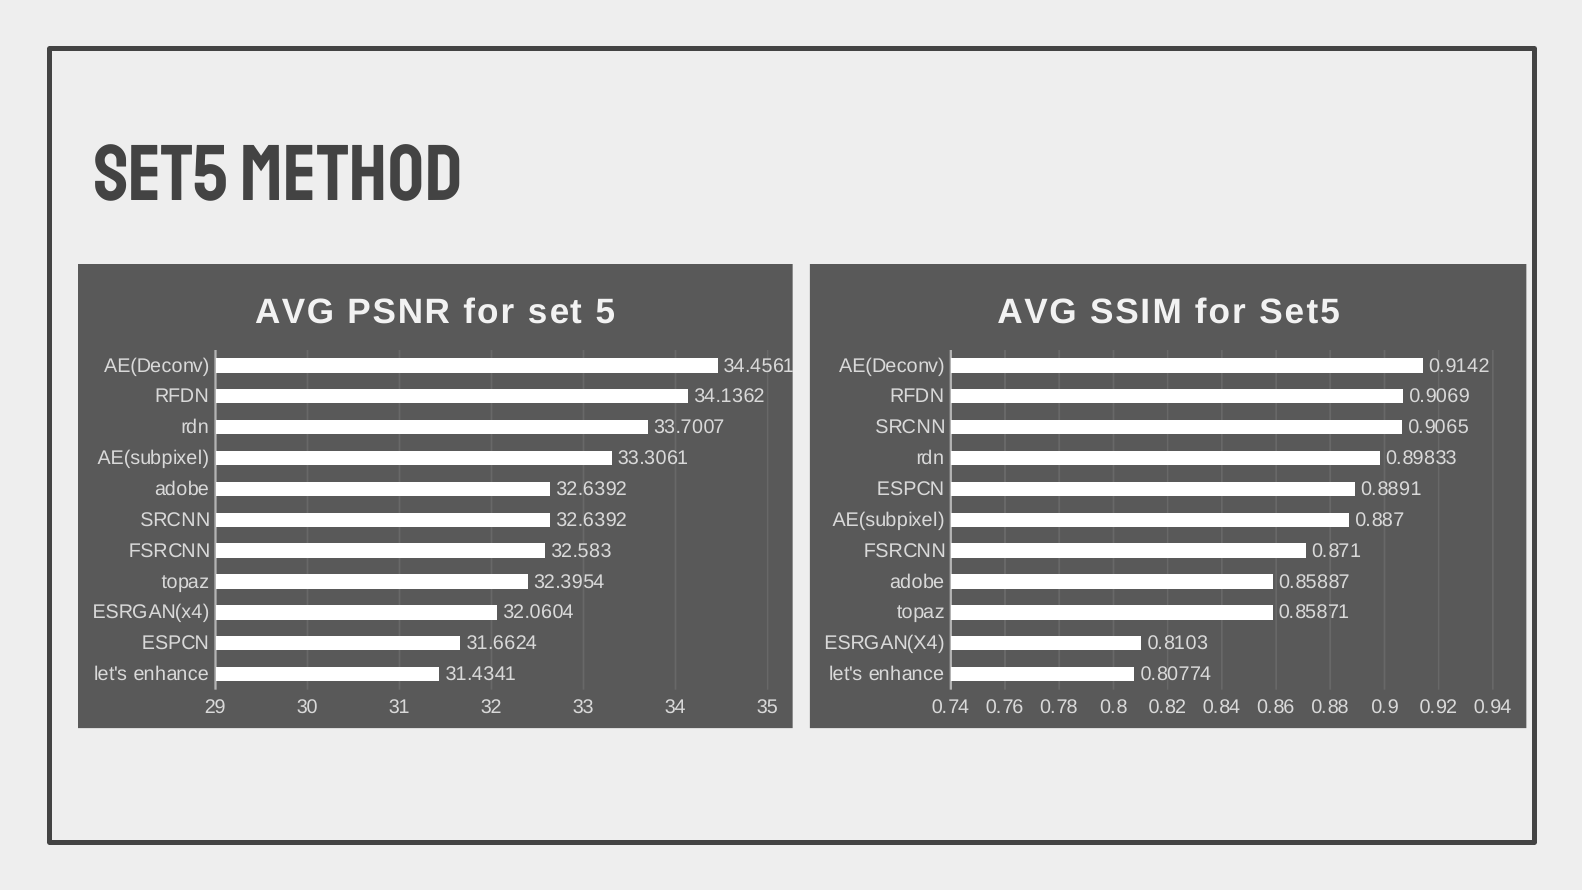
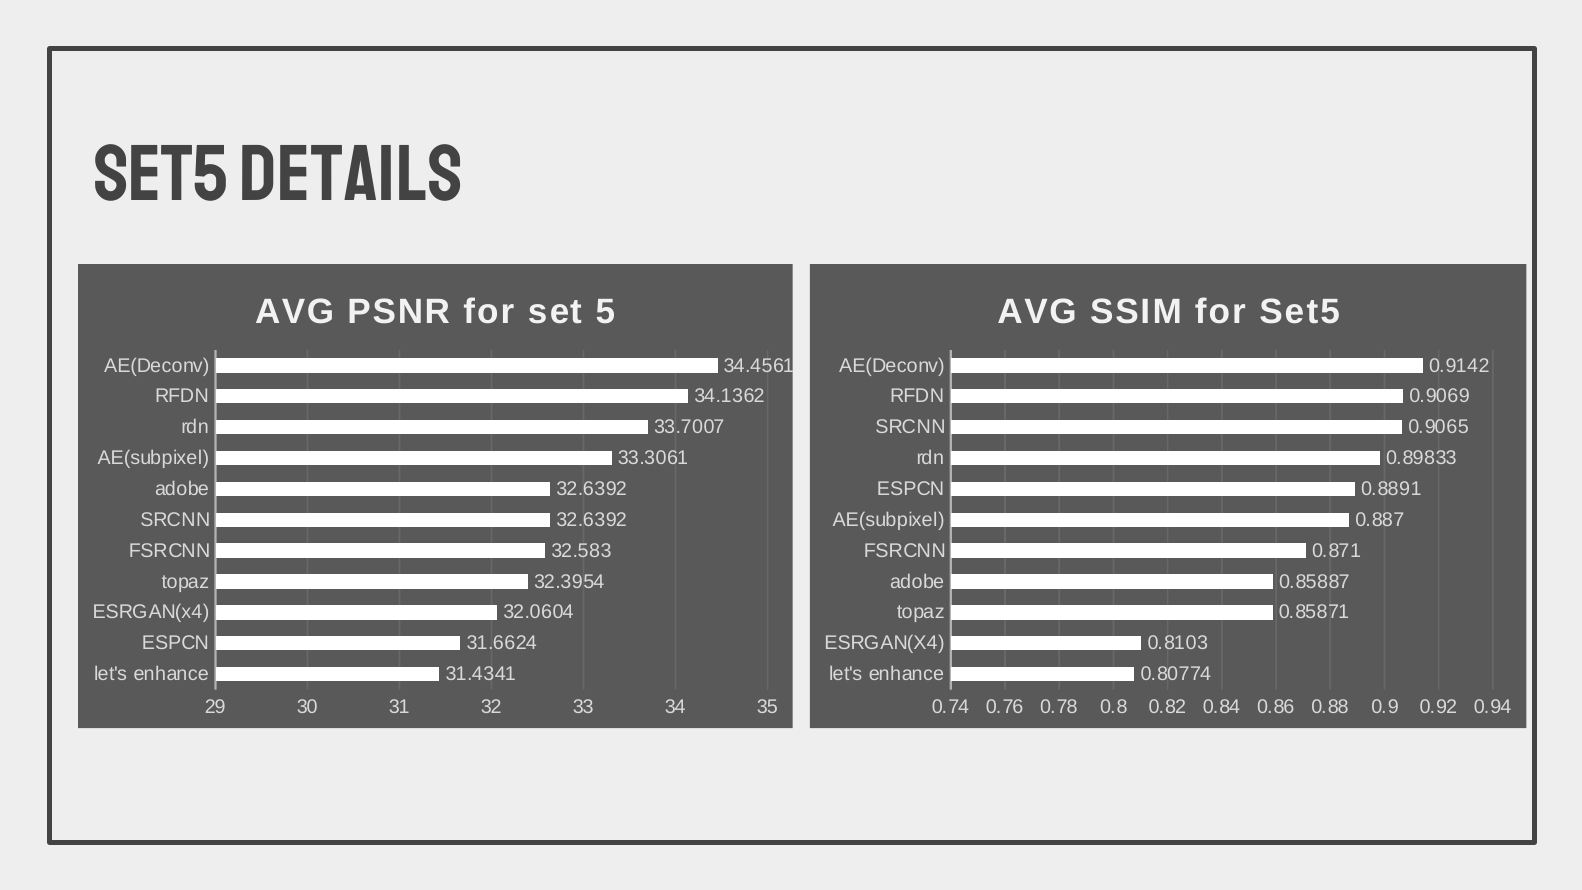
Method: Method -> Details
